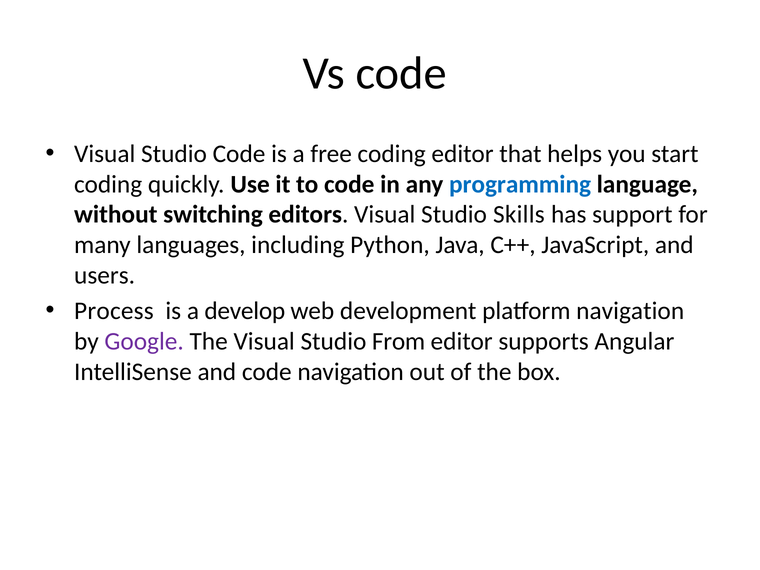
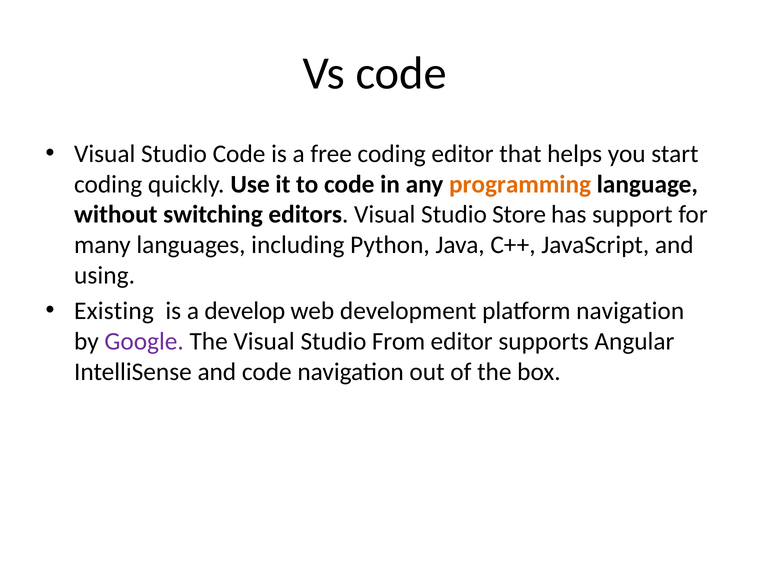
programming colour: blue -> orange
Skills: Skills -> Store
users: users -> using
Process: Process -> Existing
